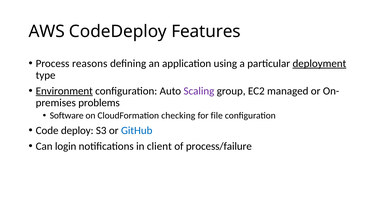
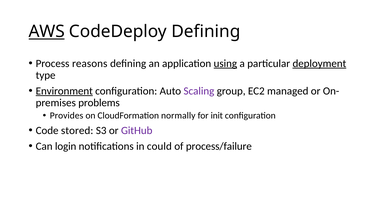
AWS underline: none -> present
CodeDeploy Features: Features -> Defining
using underline: none -> present
Software: Software -> Provides
checking: checking -> normally
file: file -> init
deploy: deploy -> stored
GitHub colour: blue -> purple
client: client -> could
